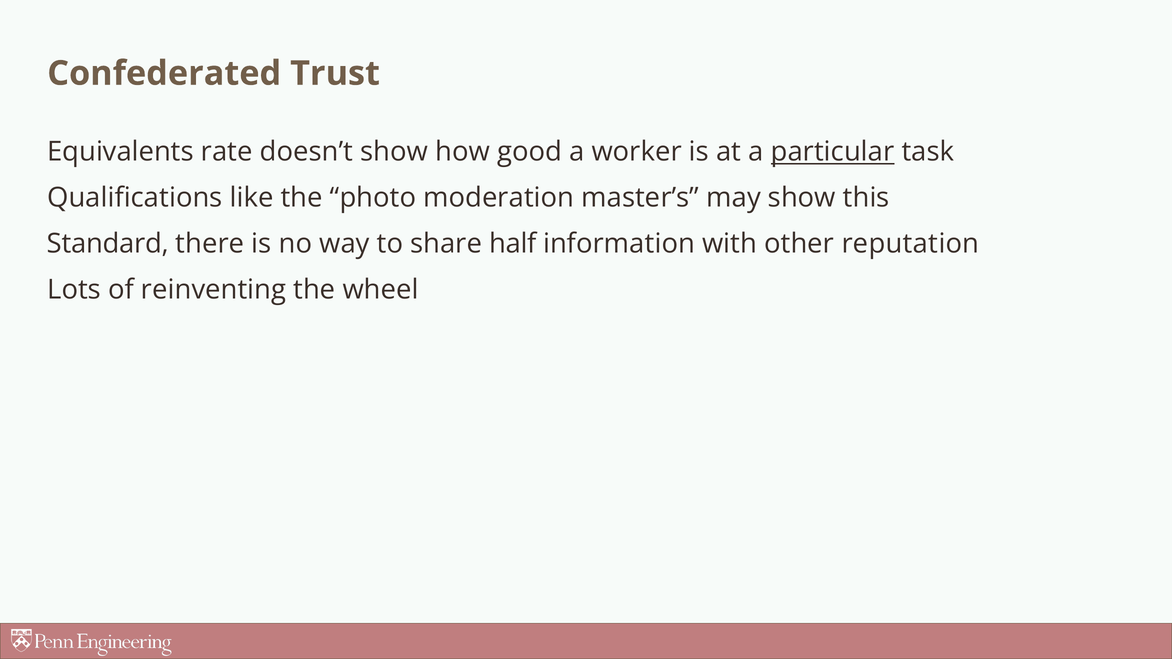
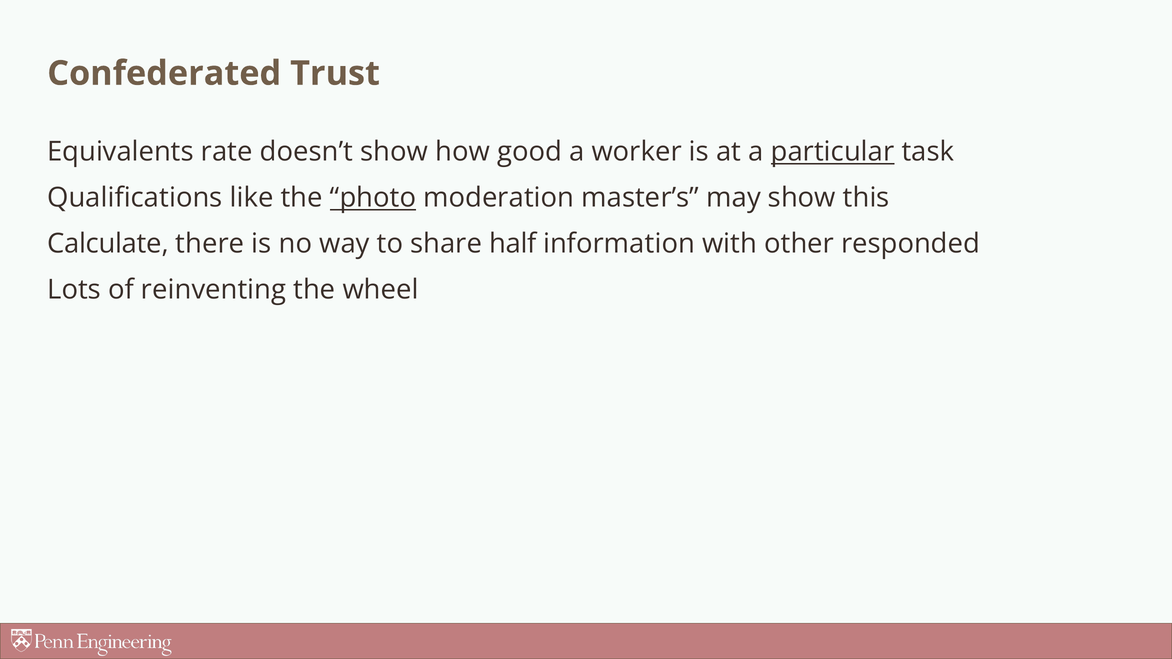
photo underline: none -> present
Standard: Standard -> Calculate
reputation: reputation -> responded
